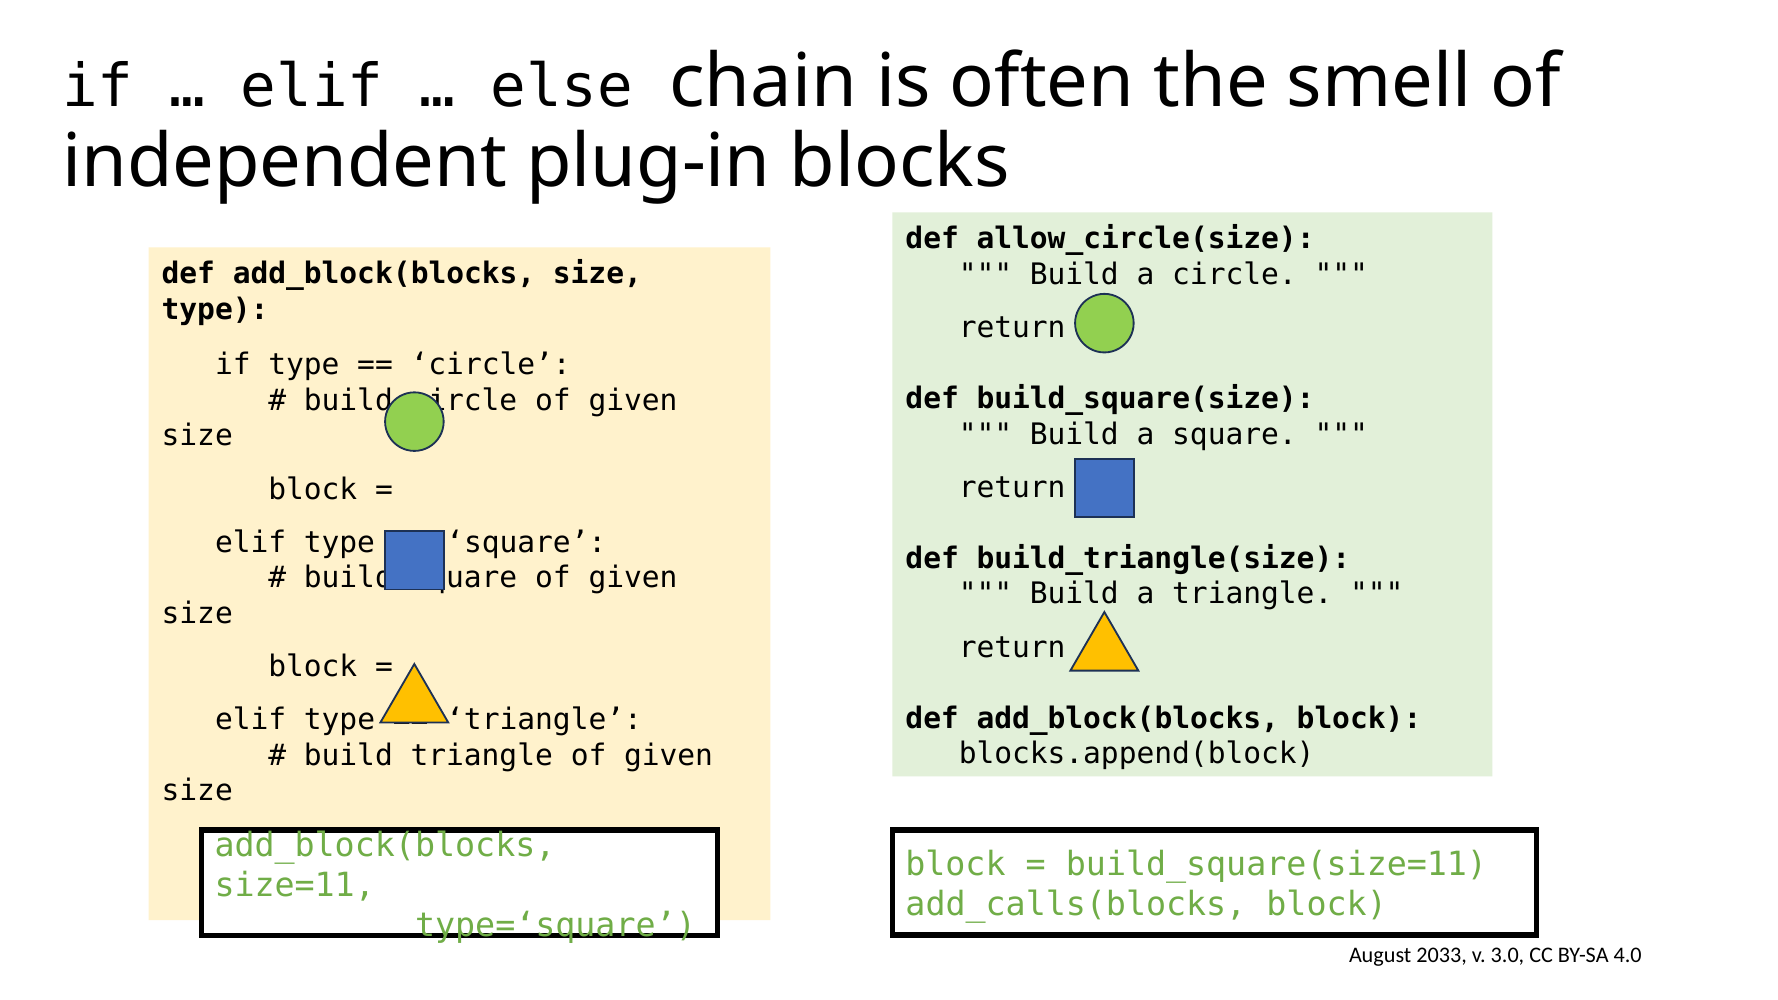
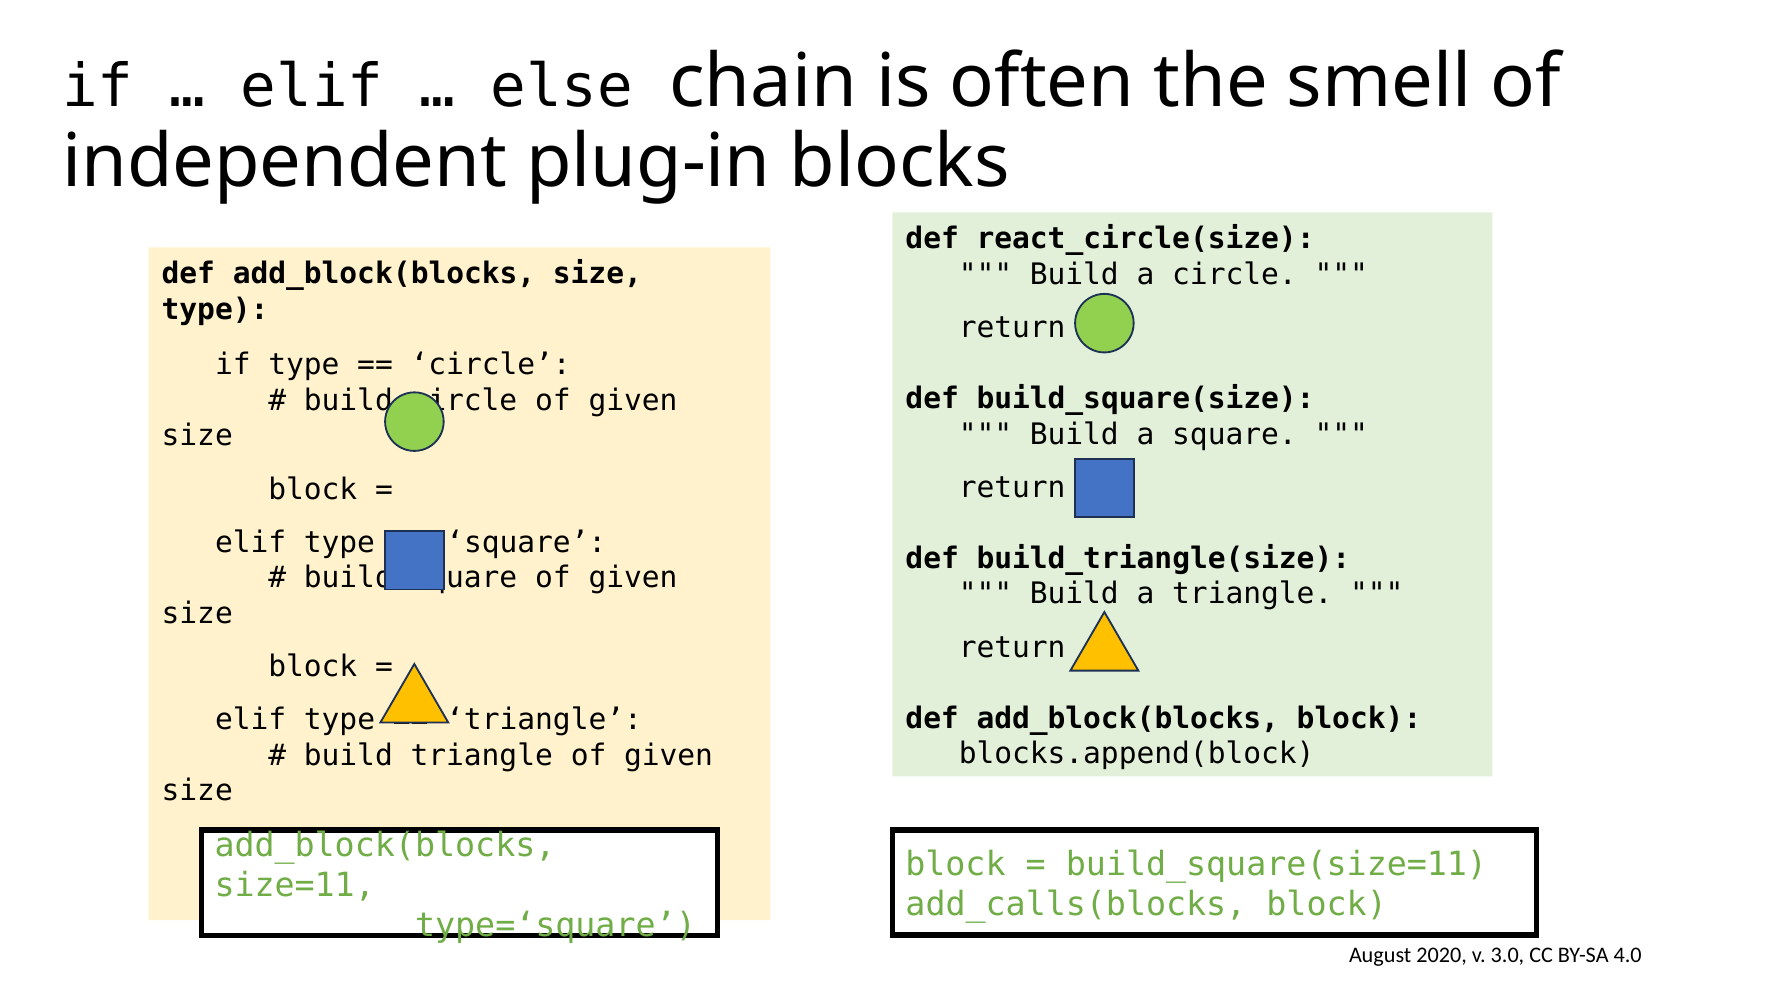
allow_circle(size: allow_circle(size -> react_circle(size
2033: 2033 -> 2020
